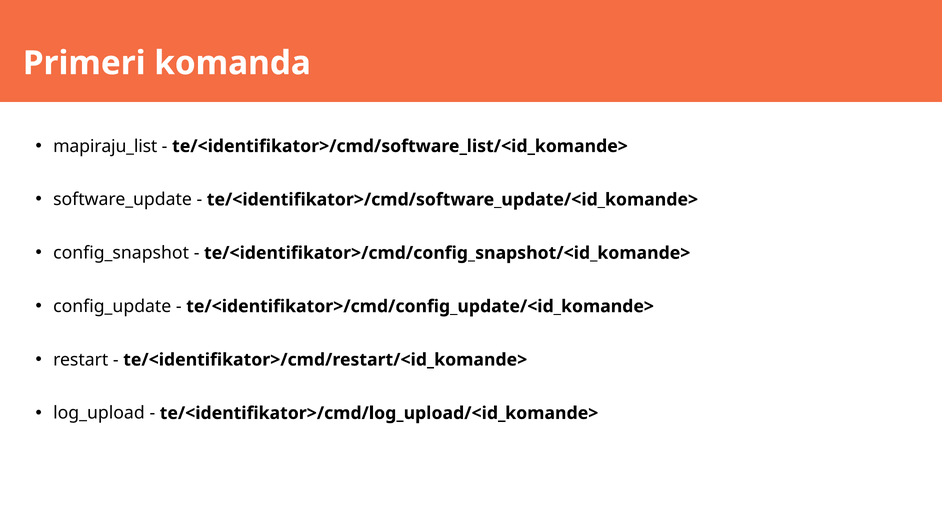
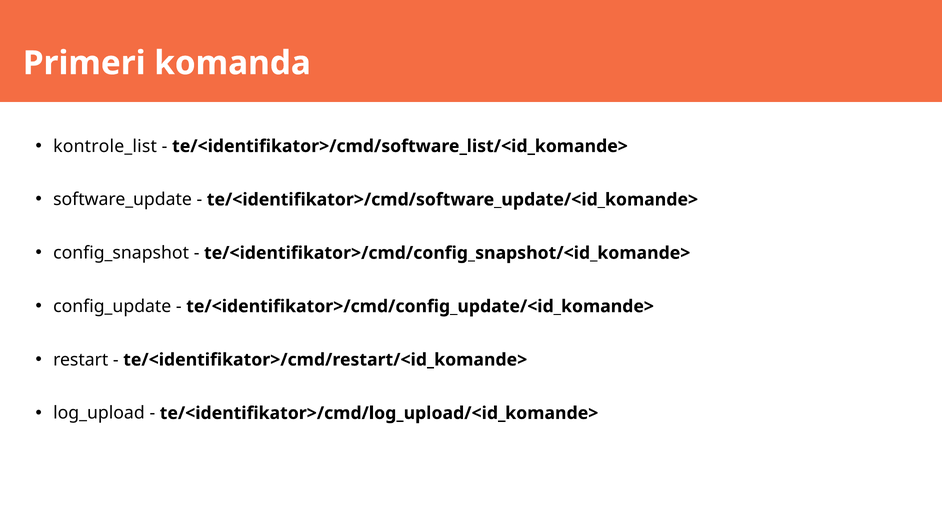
mapiraju_list: mapiraju_list -> kontrole_list
